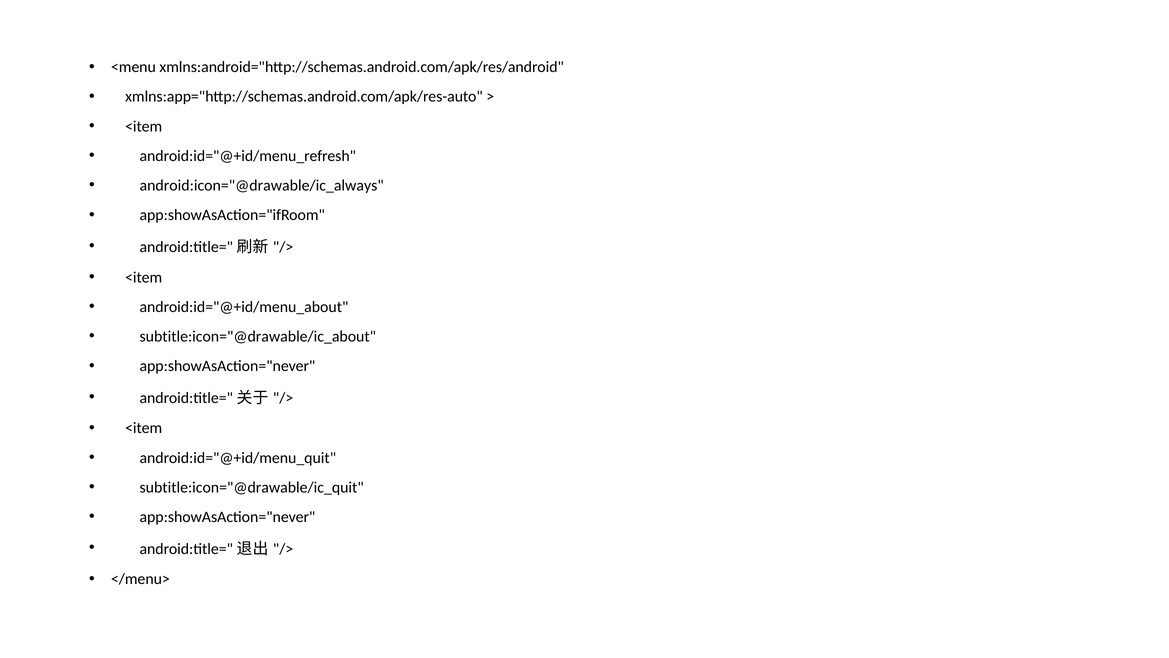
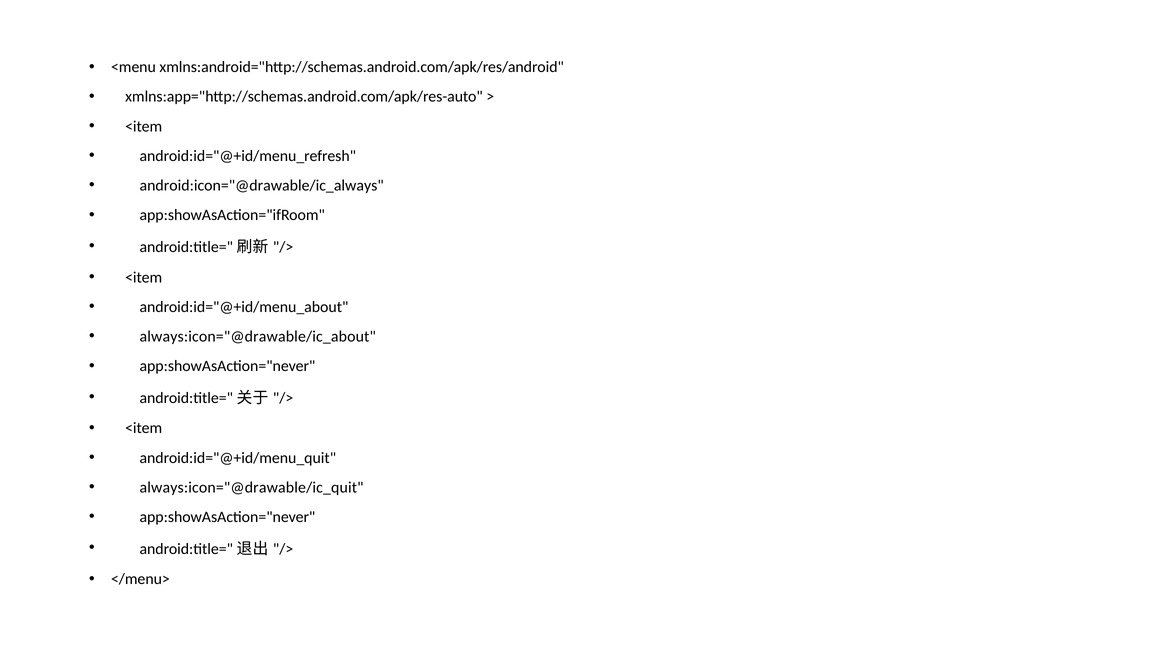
subtitle:icon="@drawable/ic_about: subtitle:icon="@drawable/ic_about -> always:icon="@drawable/ic_about
subtitle:icon="@drawable/ic_quit: subtitle:icon="@drawable/ic_quit -> always:icon="@drawable/ic_quit
